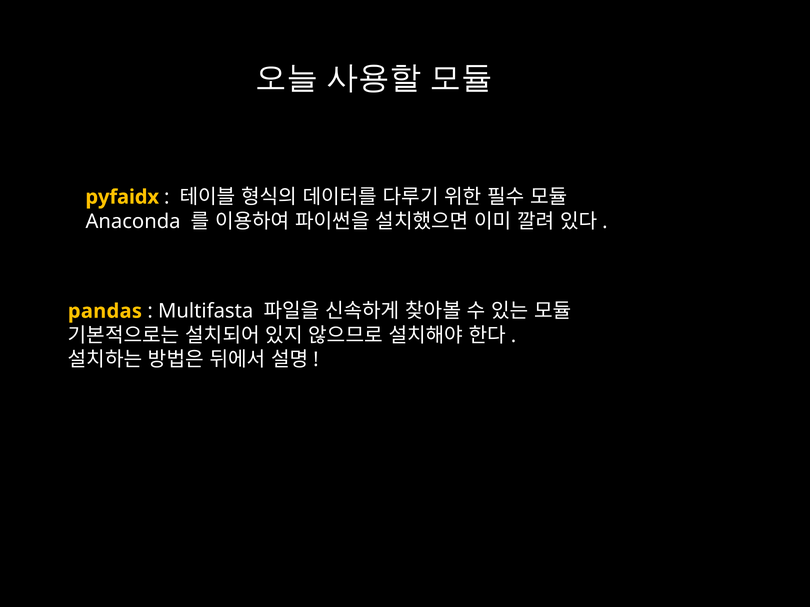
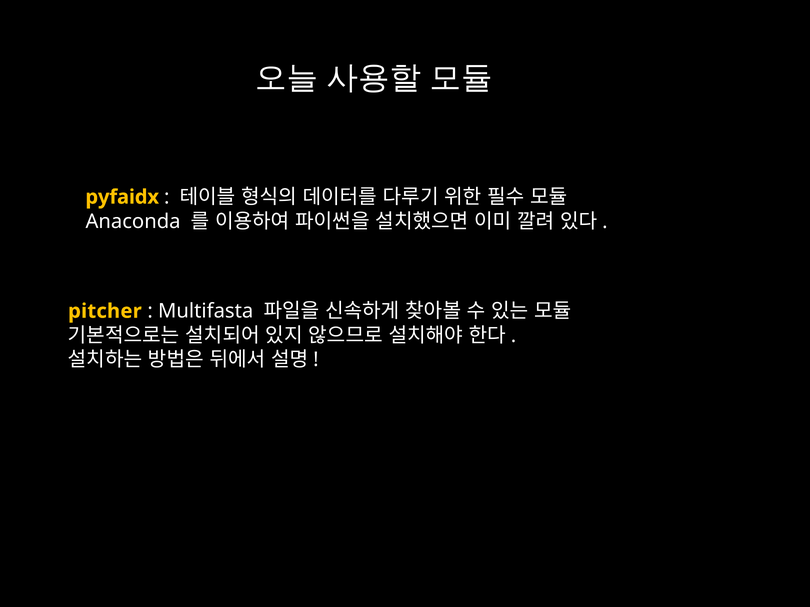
pandas: pandas -> pitcher
